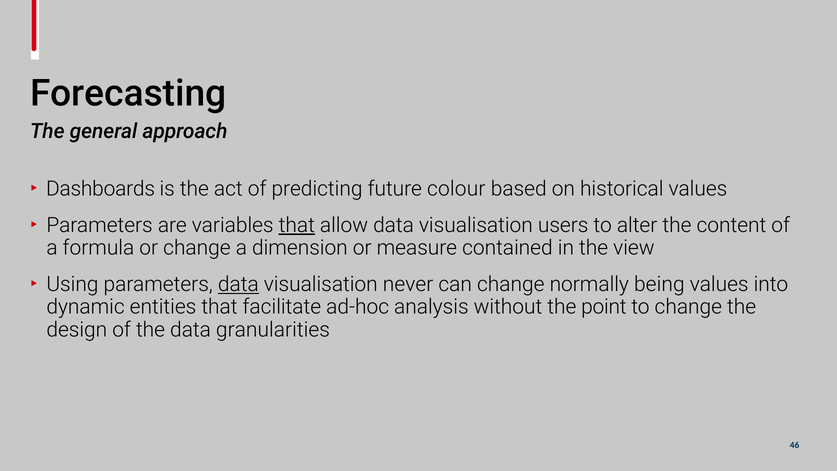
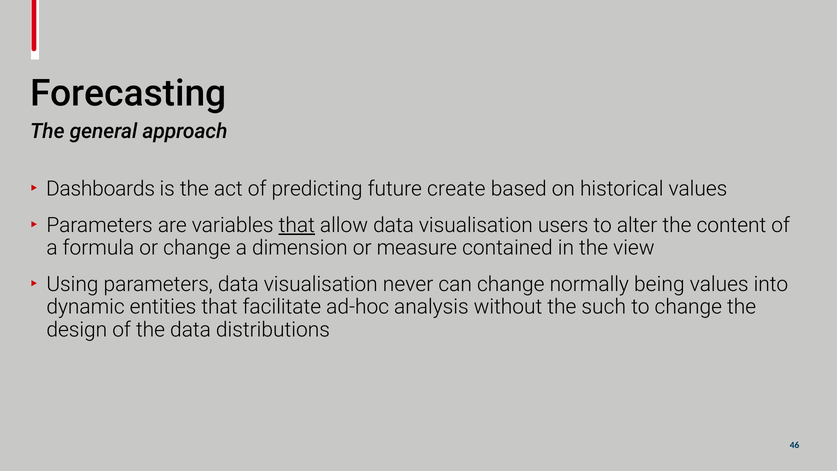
colour: colour -> create
data at (238, 284) underline: present -> none
point: point -> such
granularities: granularities -> distributions
